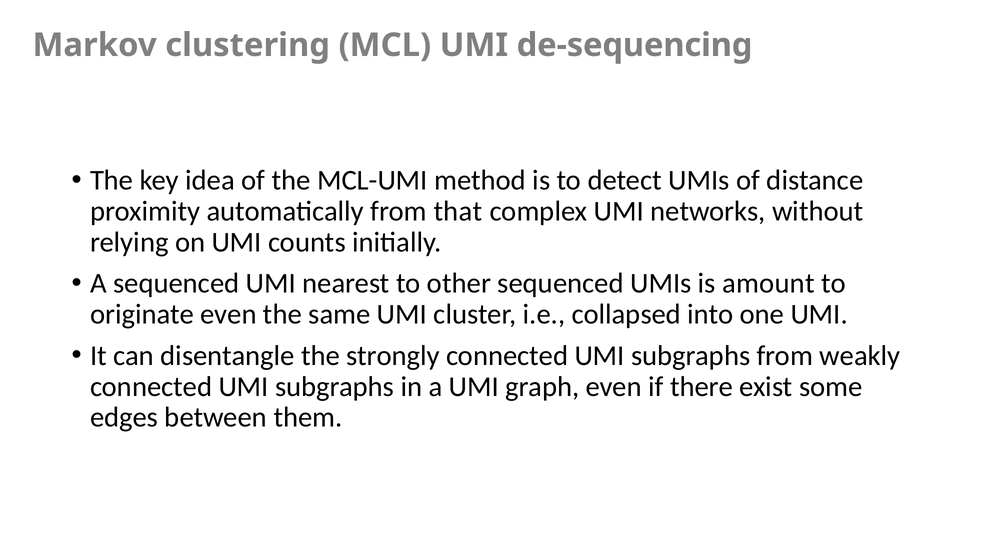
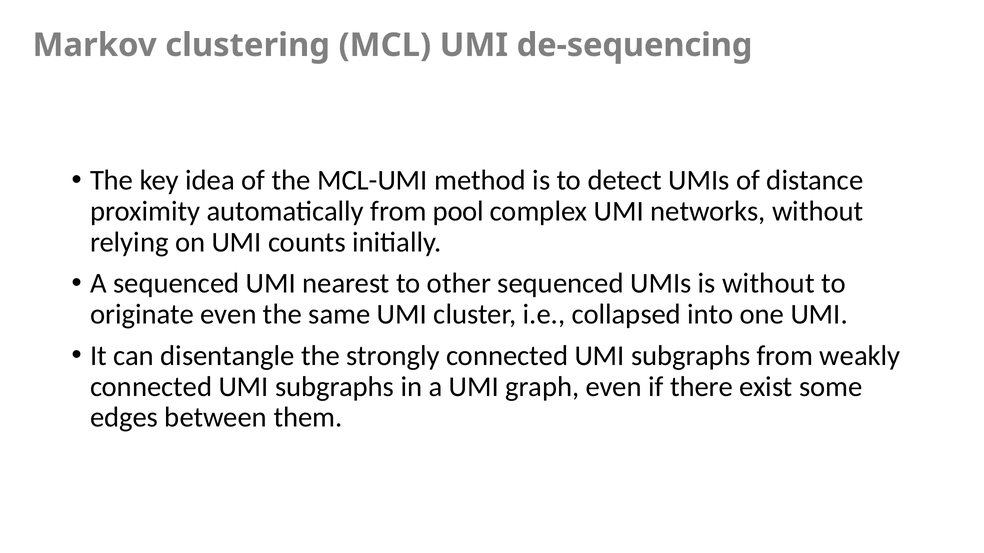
that: that -> pool
is amount: amount -> without
